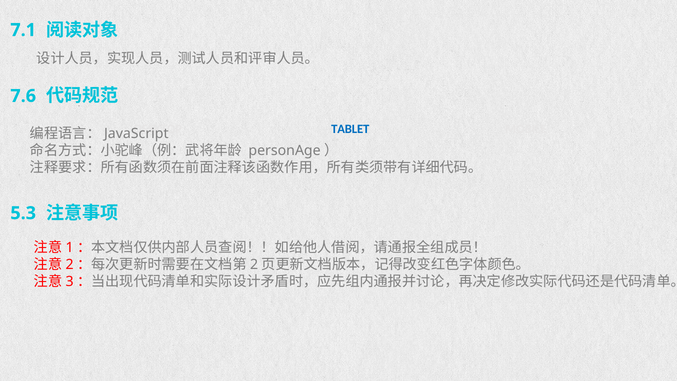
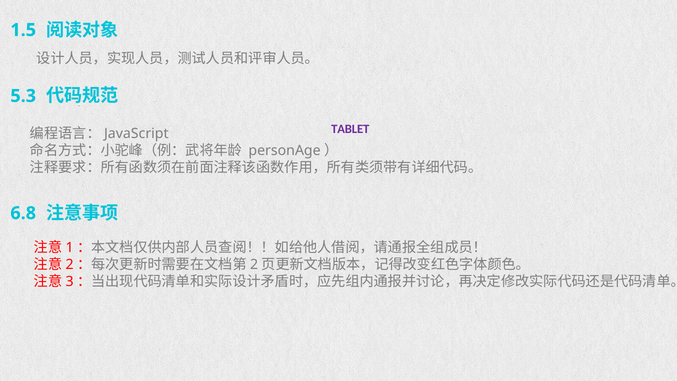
7.1: 7.1 -> 1.5
7.6: 7.6 -> 5.3
TABLET colour: blue -> purple
5.3: 5.3 -> 6.8
